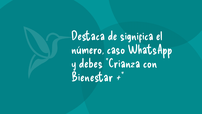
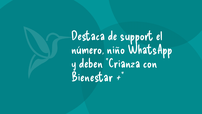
significa: significa -> support
caso: caso -> niño
debes: debes -> deben
